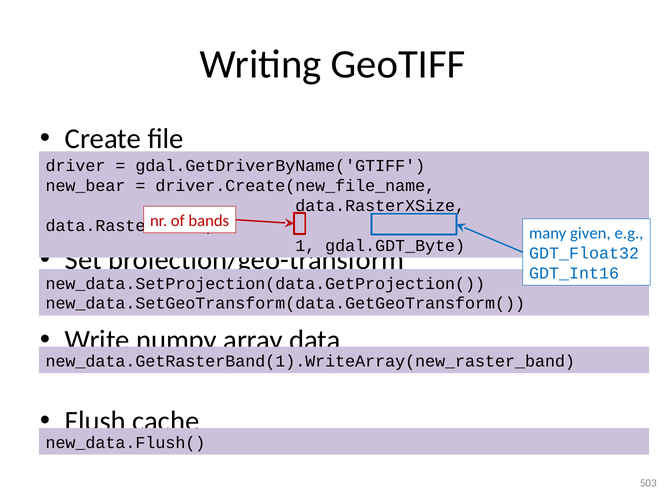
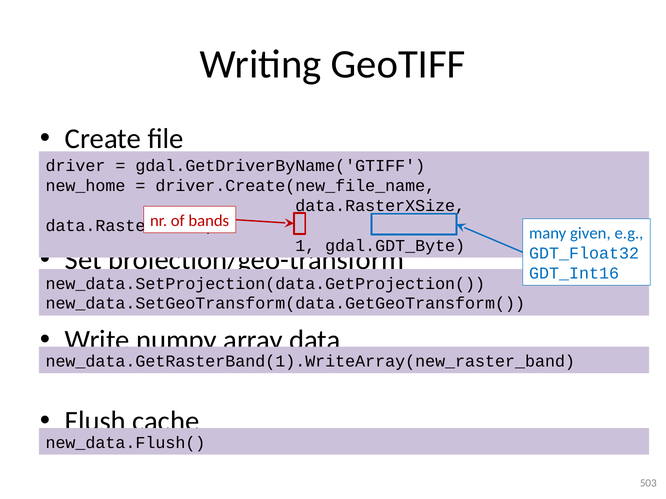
new_bear: new_bear -> new_home
